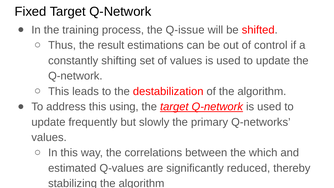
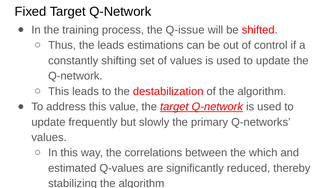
the result: result -> leads
using: using -> value
